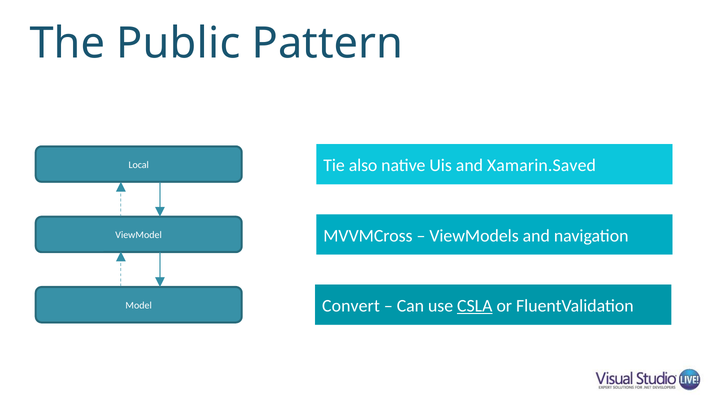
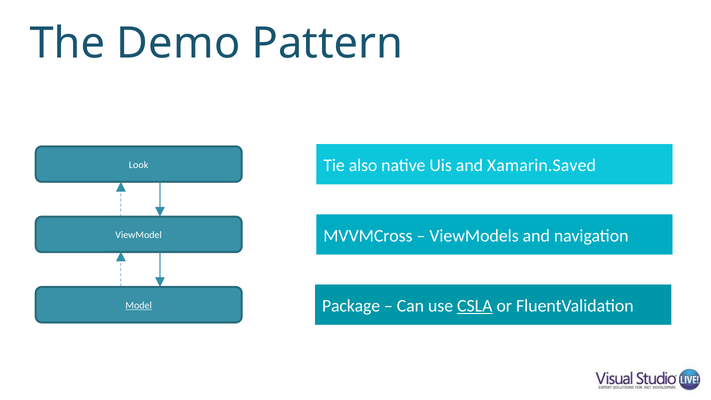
Public: Public -> Demo
Local: Local -> Look
Convert: Convert -> Package
Model underline: none -> present
